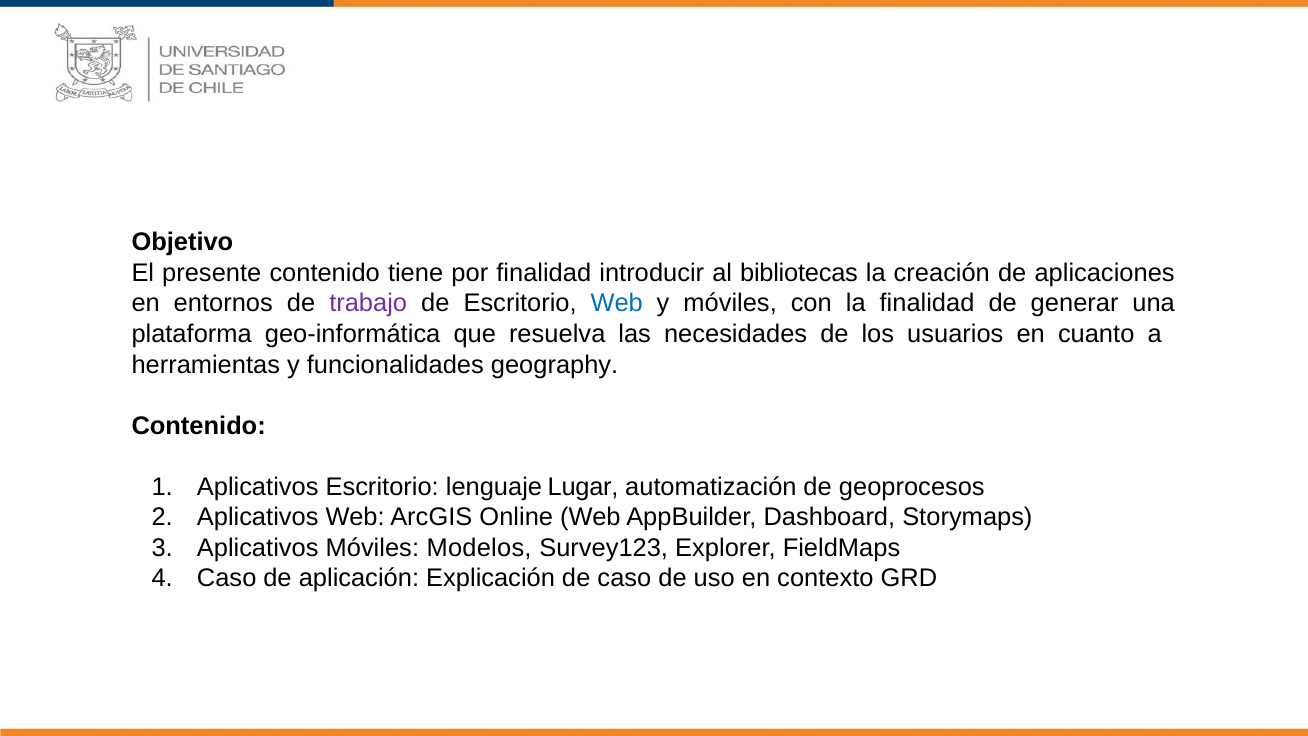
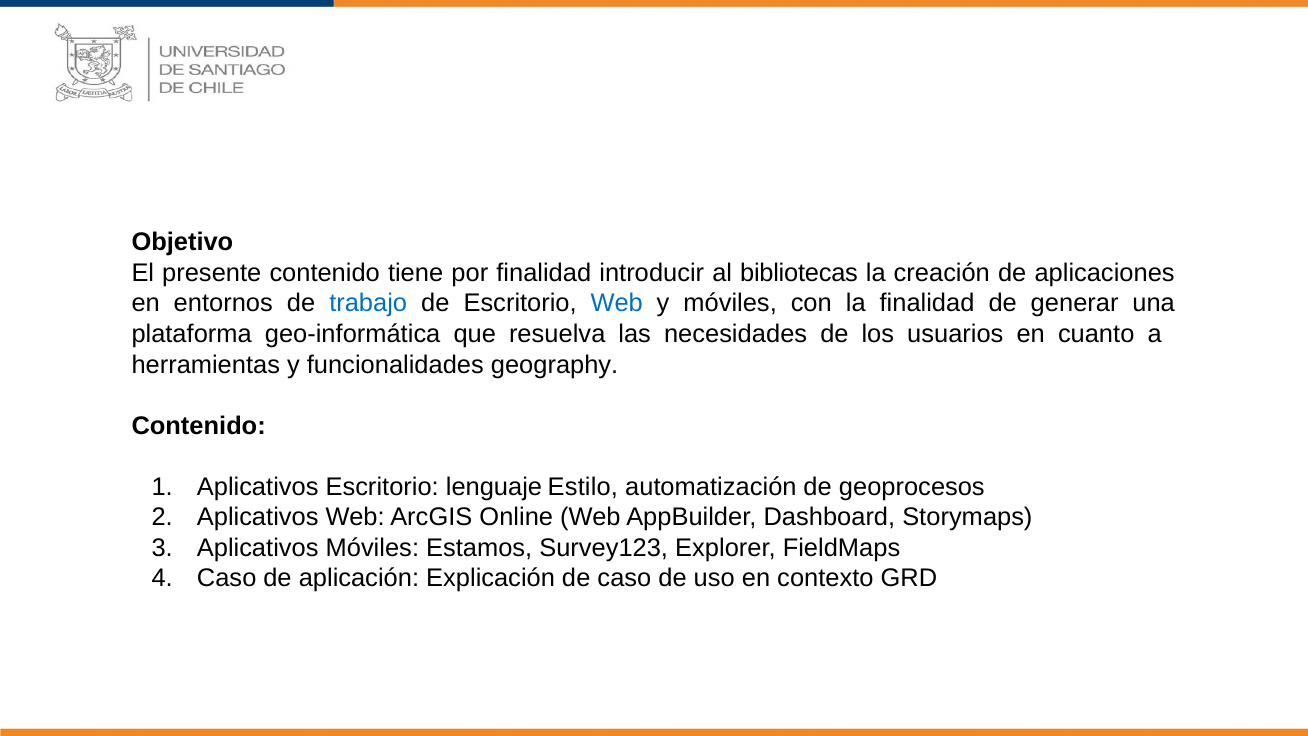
trabajo colour: purple -> blue
Lugar: Lugar -> Estilo
Modelos: Modelos -> Estamos
